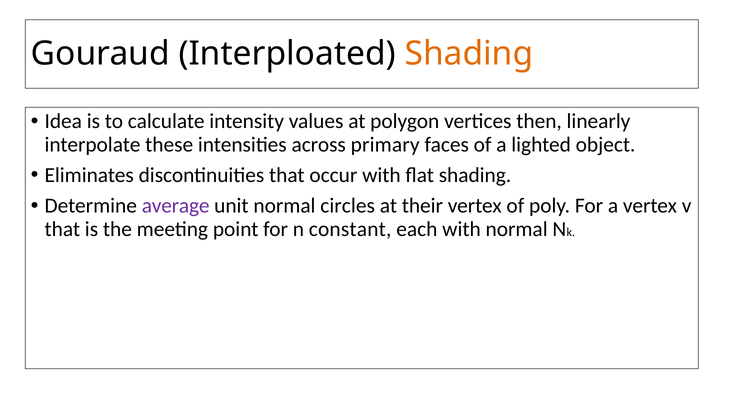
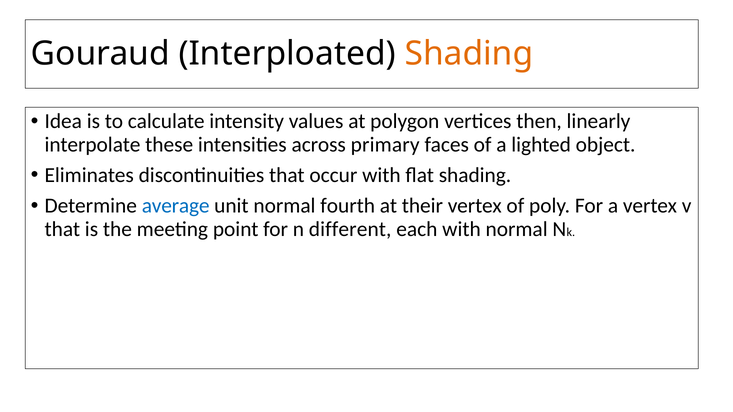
average colour: purple -> blue
circles: circles -> fourth
constant: constant -> different
